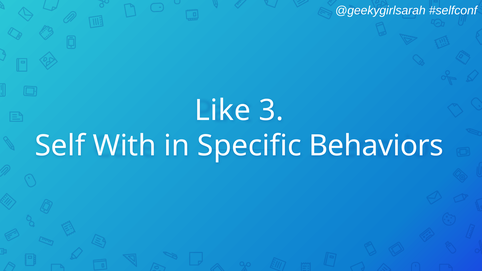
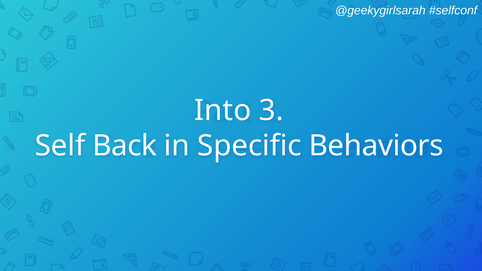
Like: Like -> Into
With: With -> Back
